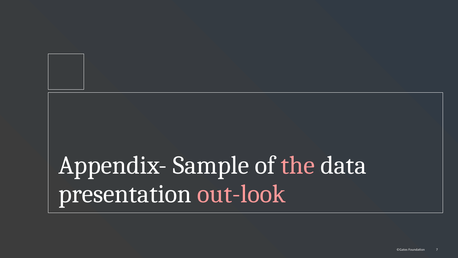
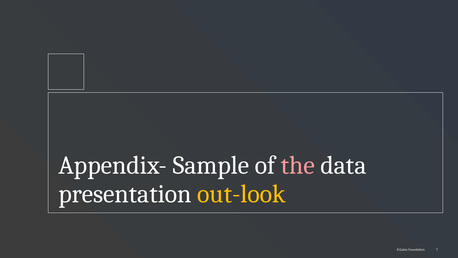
out-look colour: pink -> yellow
